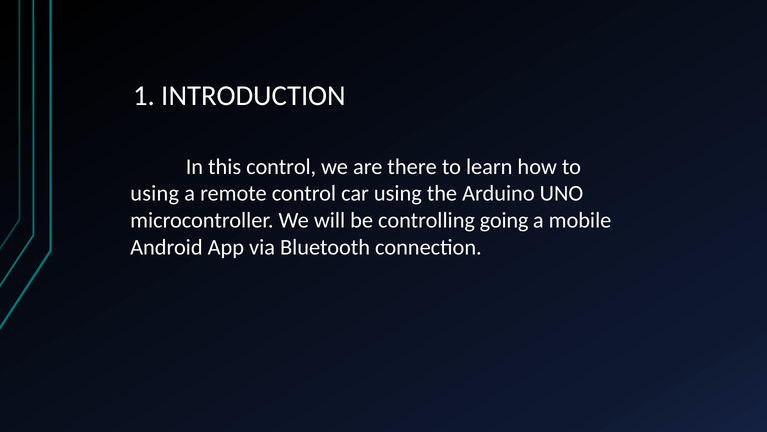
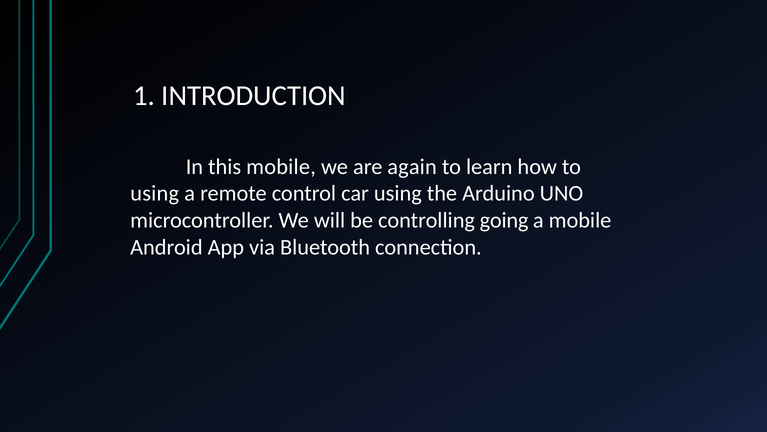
this control: control -> mobile
there: there -> again
